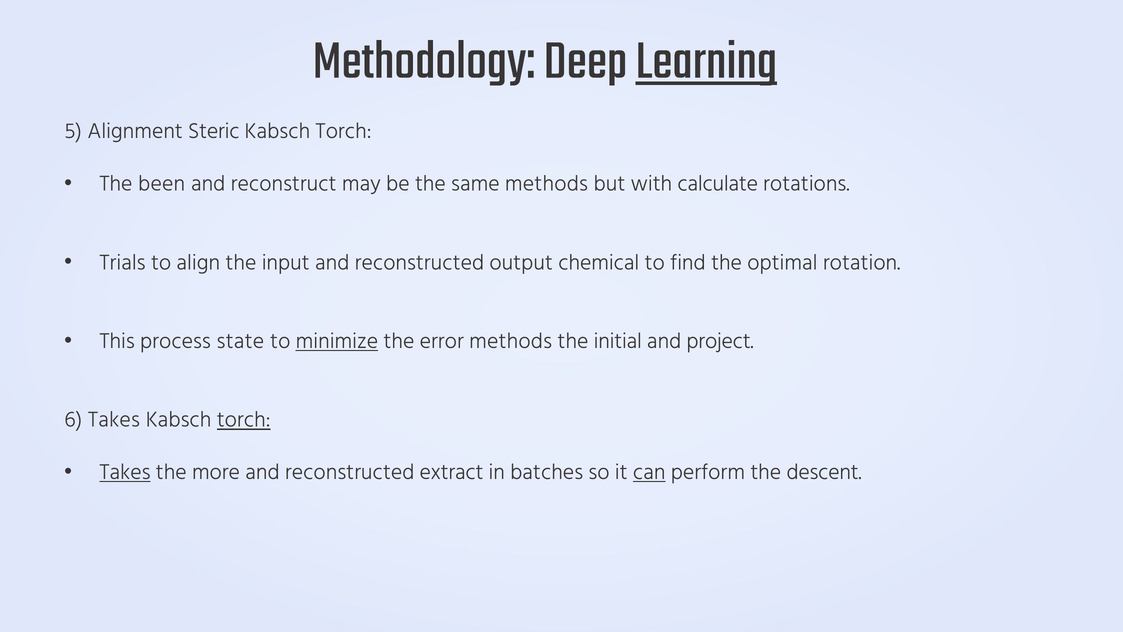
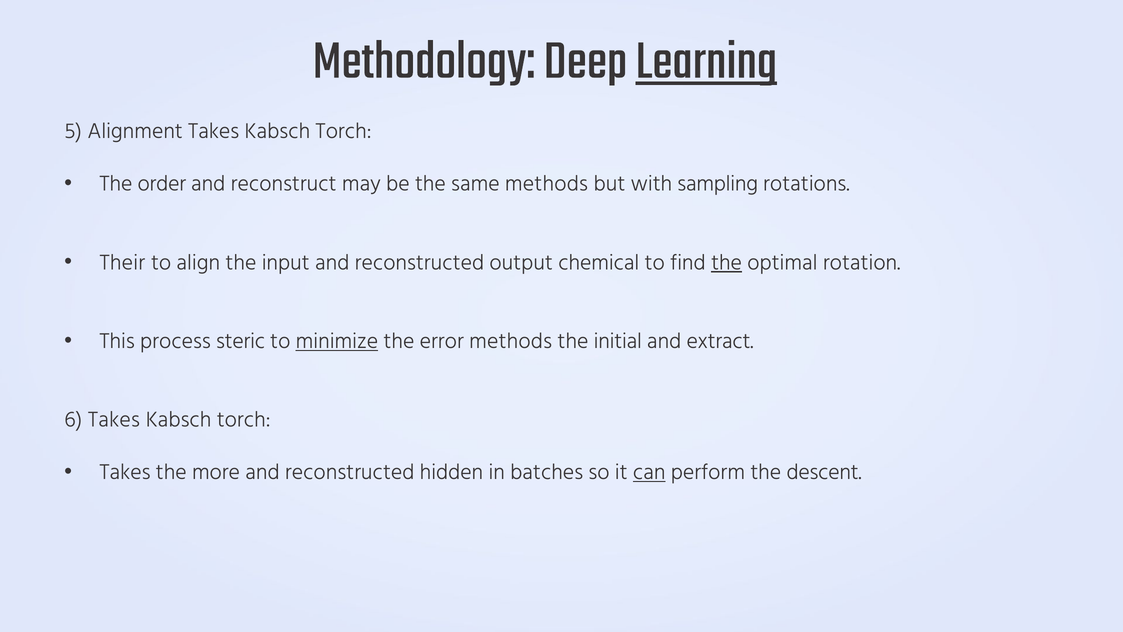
Alignment Steric: Steric -> Takes
been: been -> order
calculate: calculate -> sampling
Trials: Trials -> Their
the at (727, 262) underline: none -> present
state: state -> steric
project: project -> extract
torch at (244, 420) underline: present -> none
Takes at (125, 472) underline: present -> none
extract: extract -> hidden
